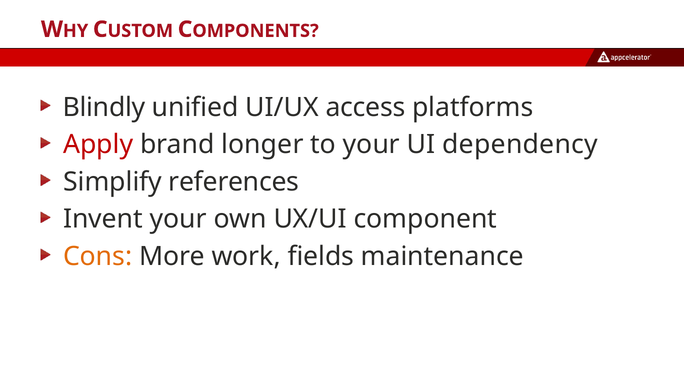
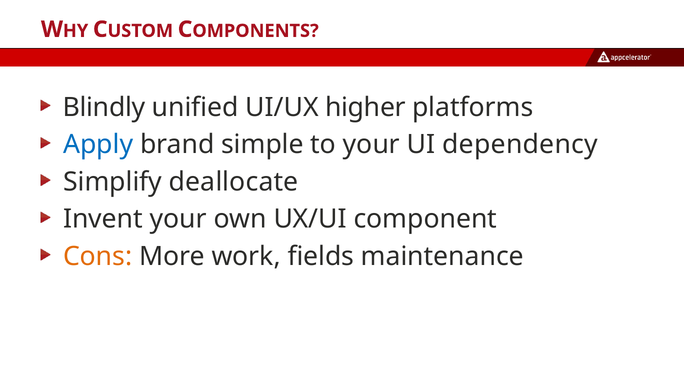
access: access -> higher
Apply colour: red -> blue
longer: longer -> simple
references: references -> deallocate
